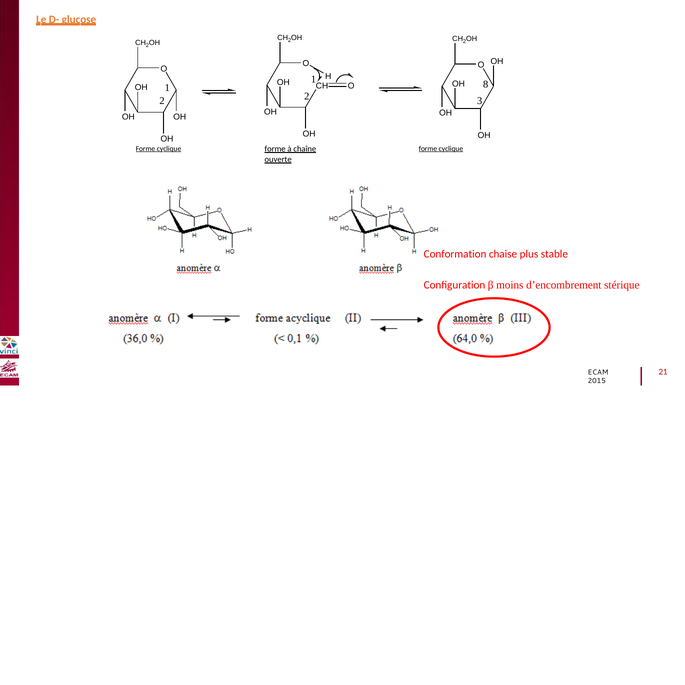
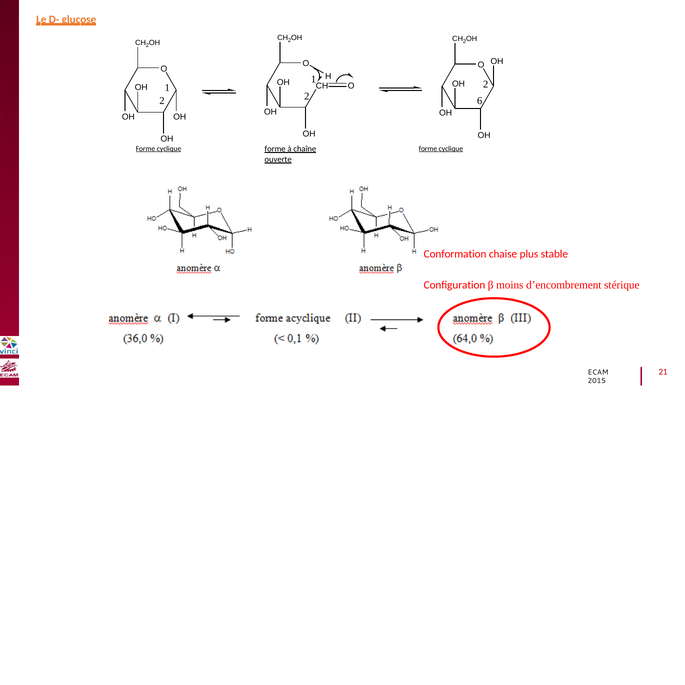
OH OH 8: 8 -> 2
3: 3 -> 6
